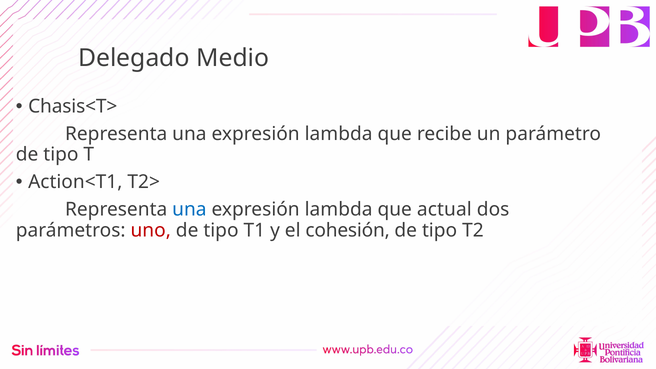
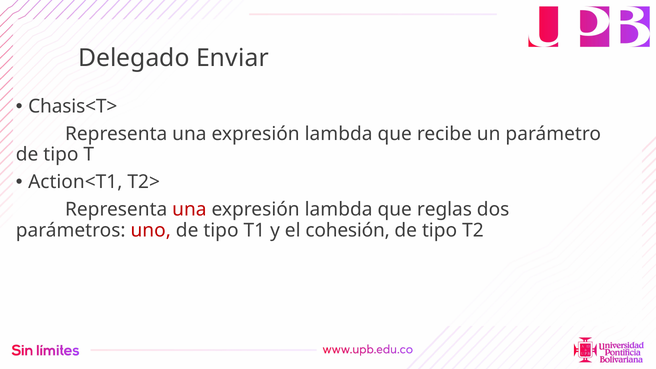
Medio: Medio -> Enviar
una at (189, 210) colour: blue -> red
actual: actual -> reglas
